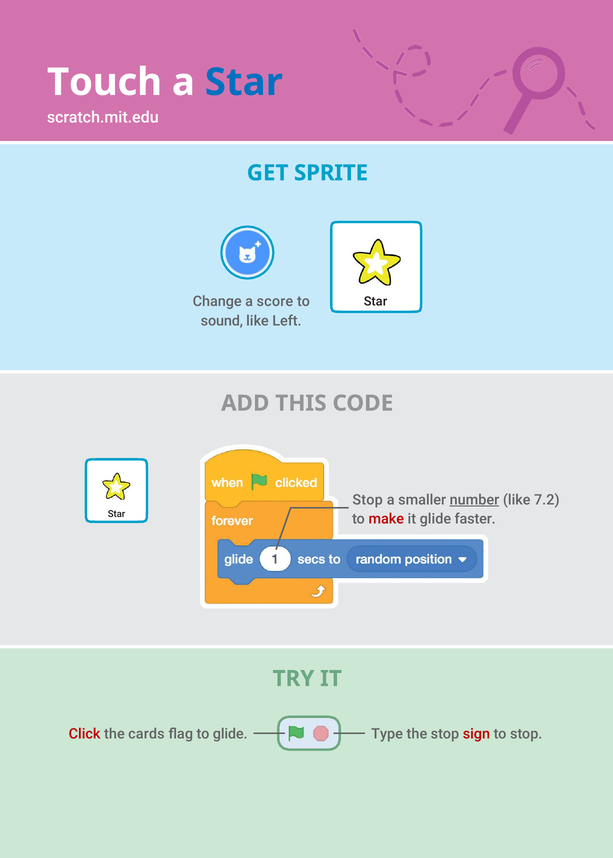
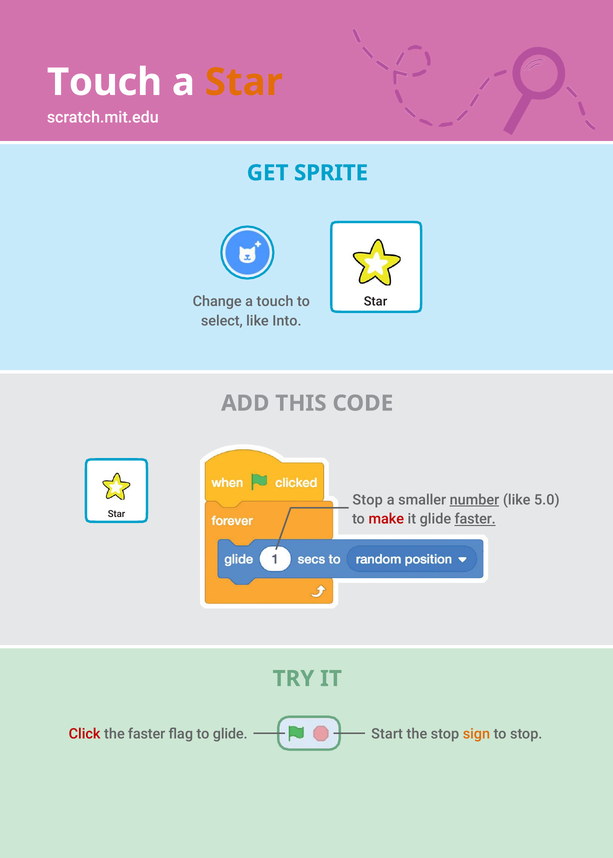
Star at (244, 82) colour: blue -> orange
a score: score -> touch
sound: sound -> select
Left: Left -> Into
7.2: 7.2 -> 5.0
faster at (475, 519) underline: none -> present
the cards: cards -> faster
Type: Type -> Start
sign colour: red -> orange
